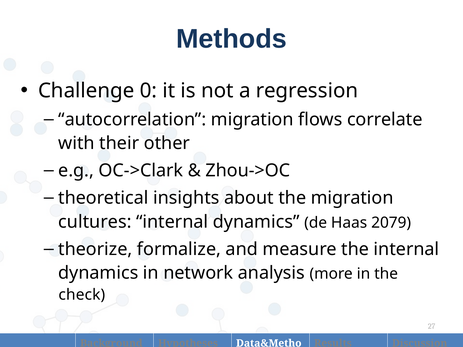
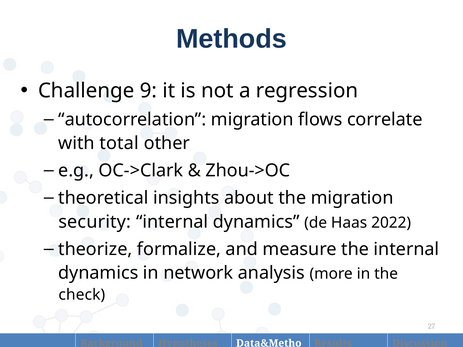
0: 0 -> 9
their: their -> total
cultures: cultures -> security
2079: 2079 -> 2022
